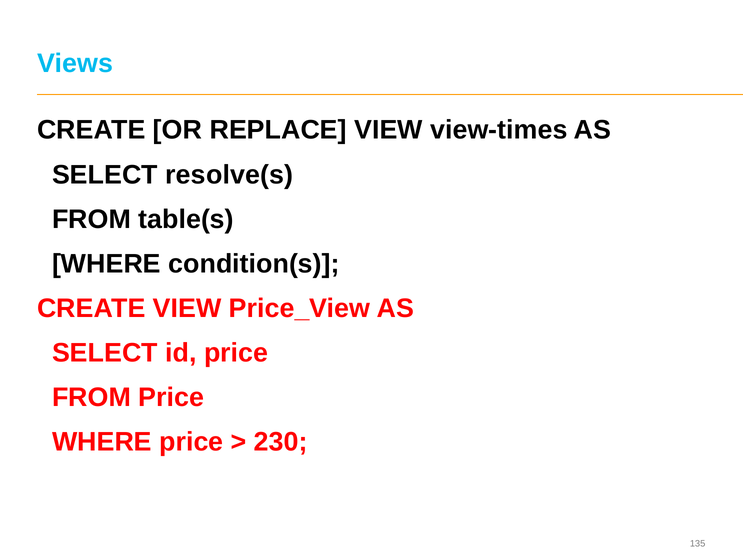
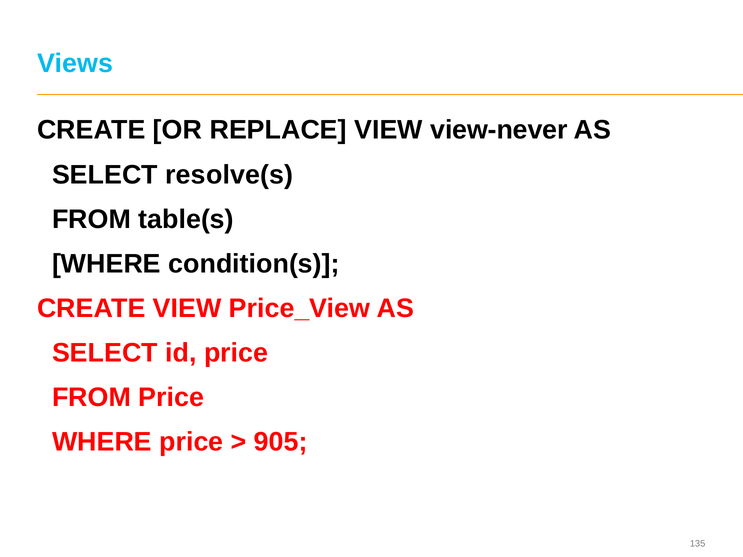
view-times: view-times -> view-never
230: 230 -> 905
